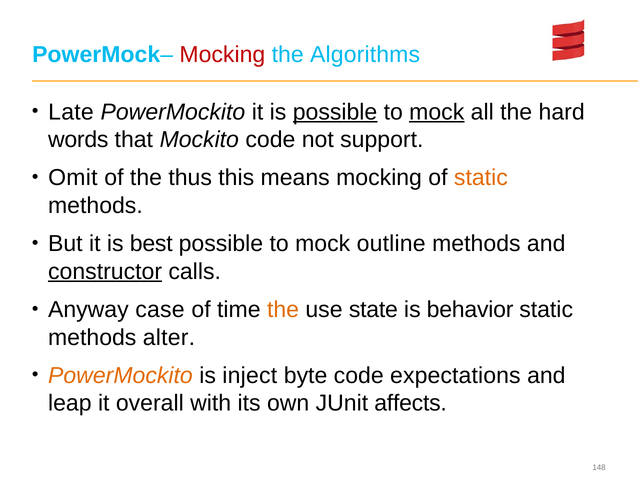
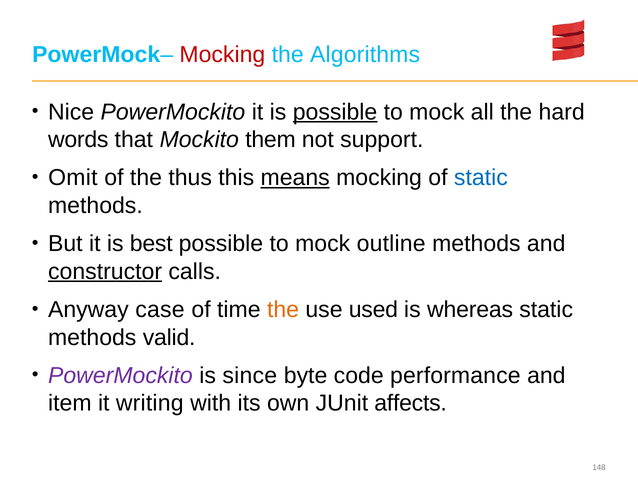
Late: Late -> Nice
mock at (437, 112) underline: present -> none
Mockito code: code -> them
means underline: none -> present
static at (481, 178) colour: orange -> blue
state: state -> used
behavior: behavior -> whereas
alter: alter -> valid
PowerMockito at (120, 375) colour: orange -> purple
inject: inject -> since
expectations: expectations -> performance
leap: leap -> item
overall: overall -> writing
